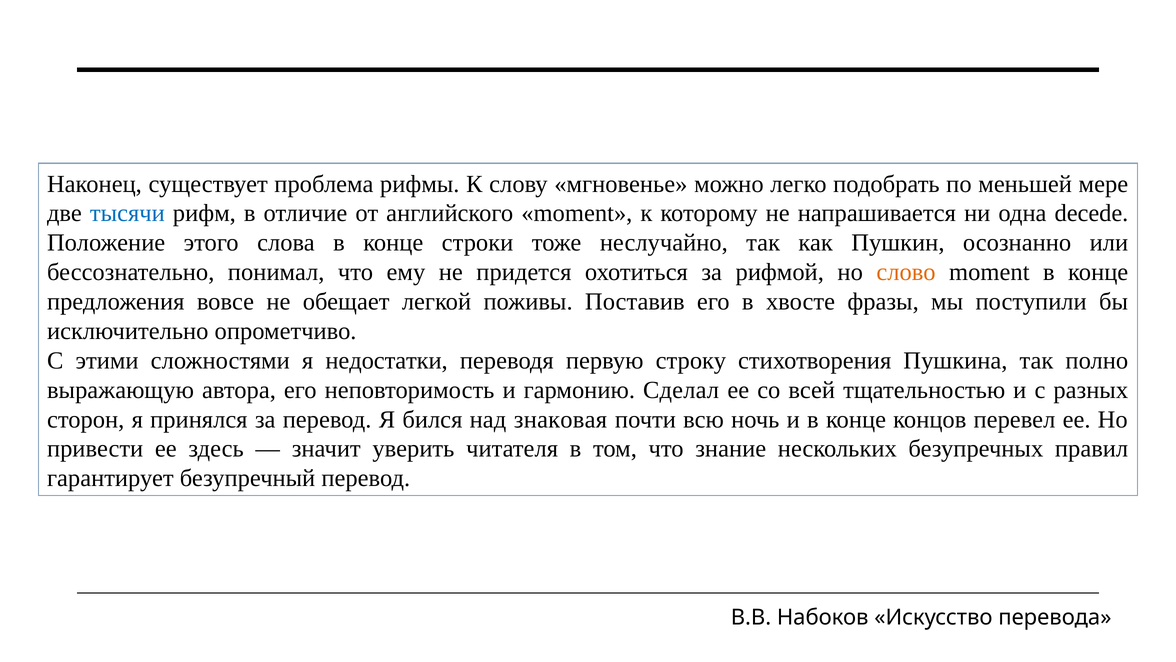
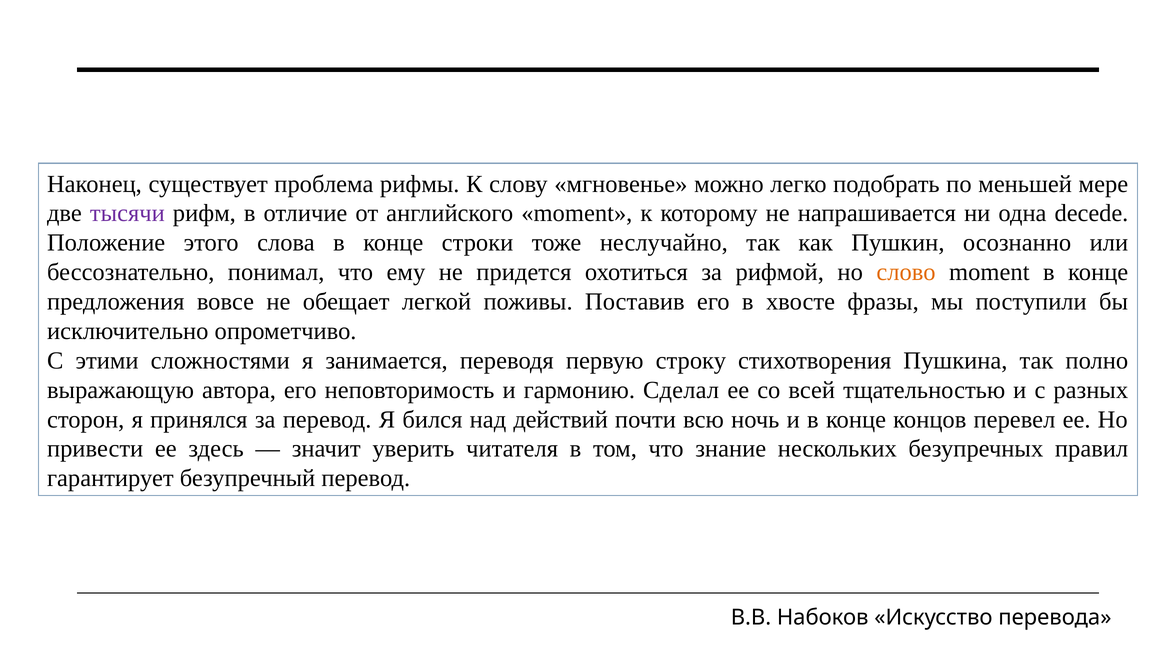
тысячи colour: blue -> purple
недостатки: недостатки -> занимается
знаковая: знаковая -> действий
